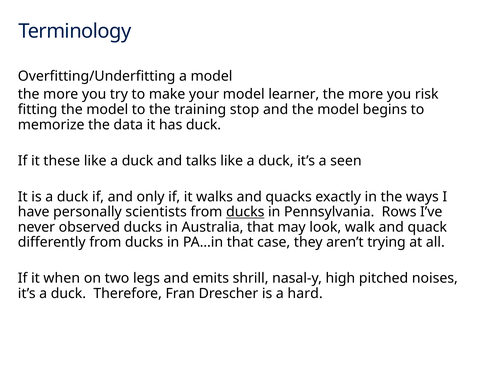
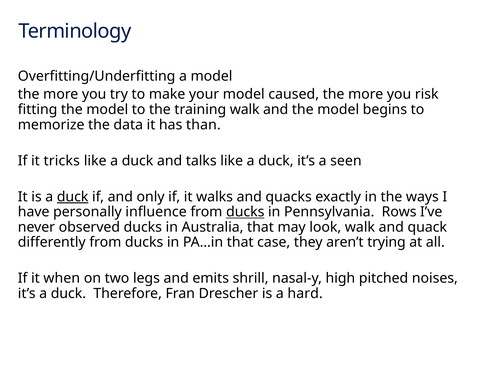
learner: learner -> caused
training stop: stop -> walk
has duck: duck -> than
these: these -> tricks
duck at (73, 197) underline: none -> present
scientists: scientists -> influence
